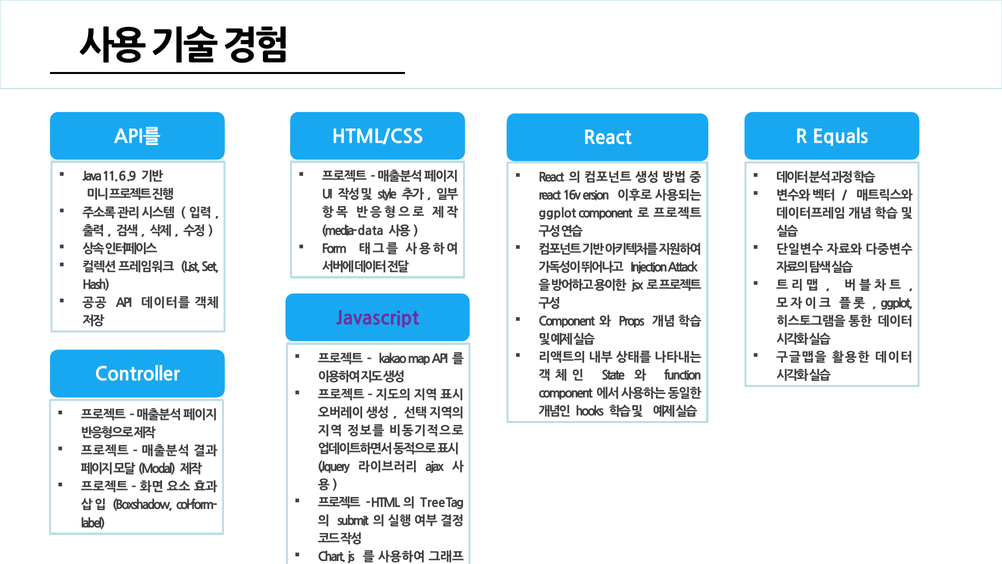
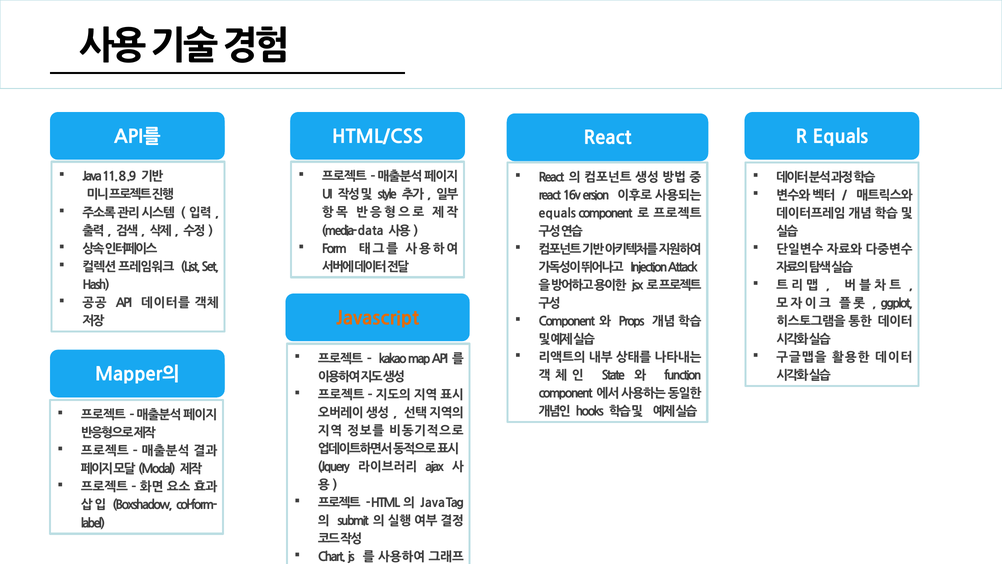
6: 6 -> 8
ggplot at (557, 213): ggplot -> equals
Javascript colour: purple -> orange
Controller: Controller -> Mapper의
Tree at (433, 503): Tree -> Java
